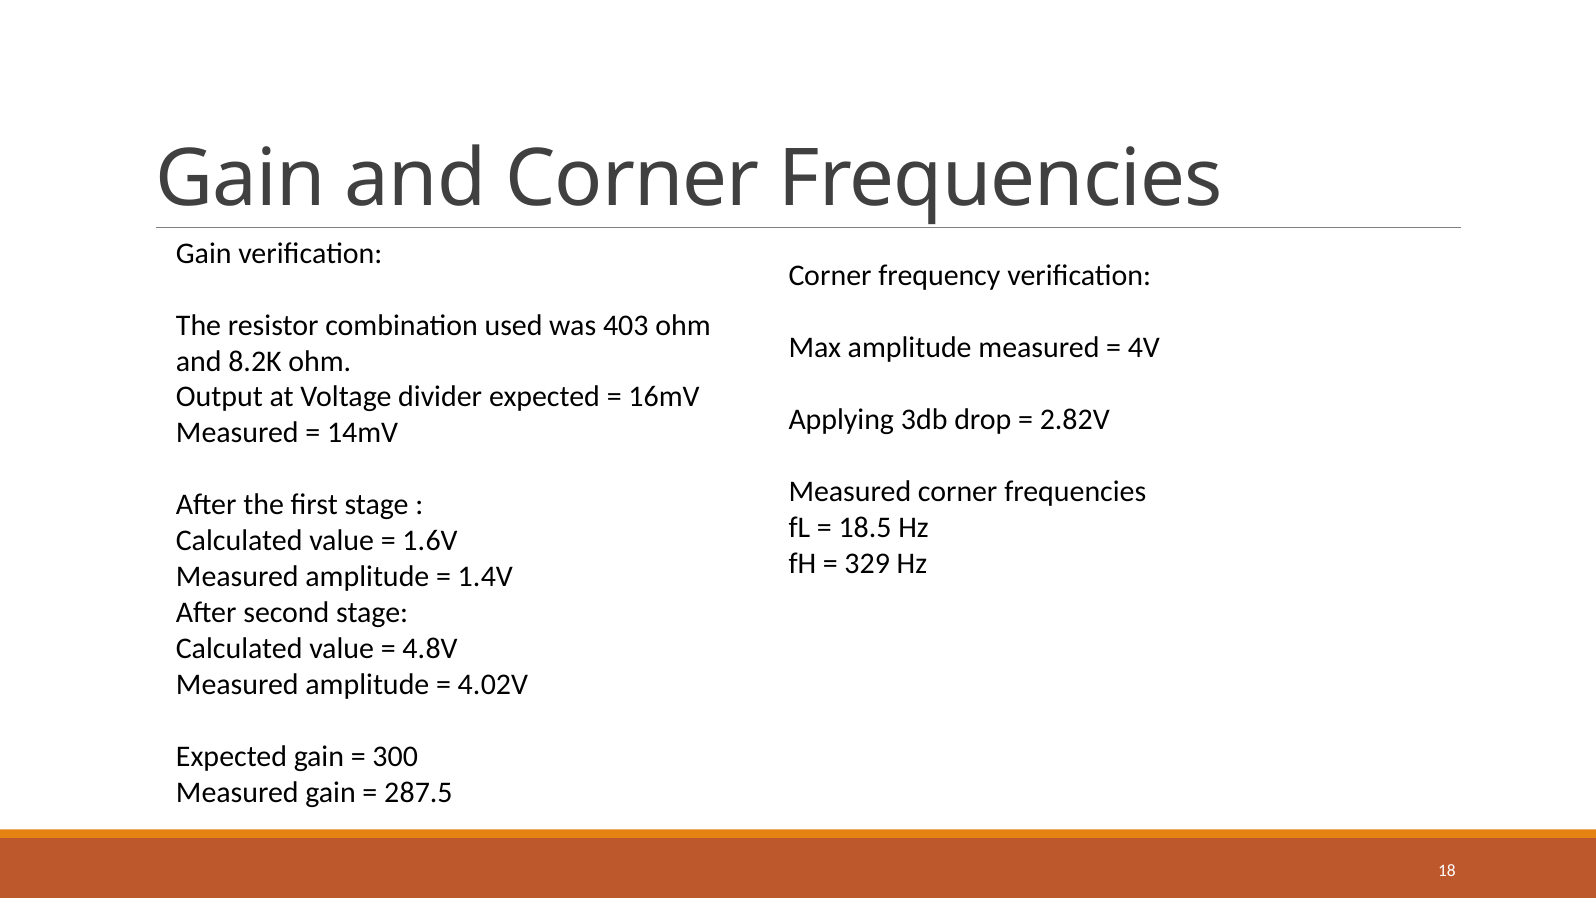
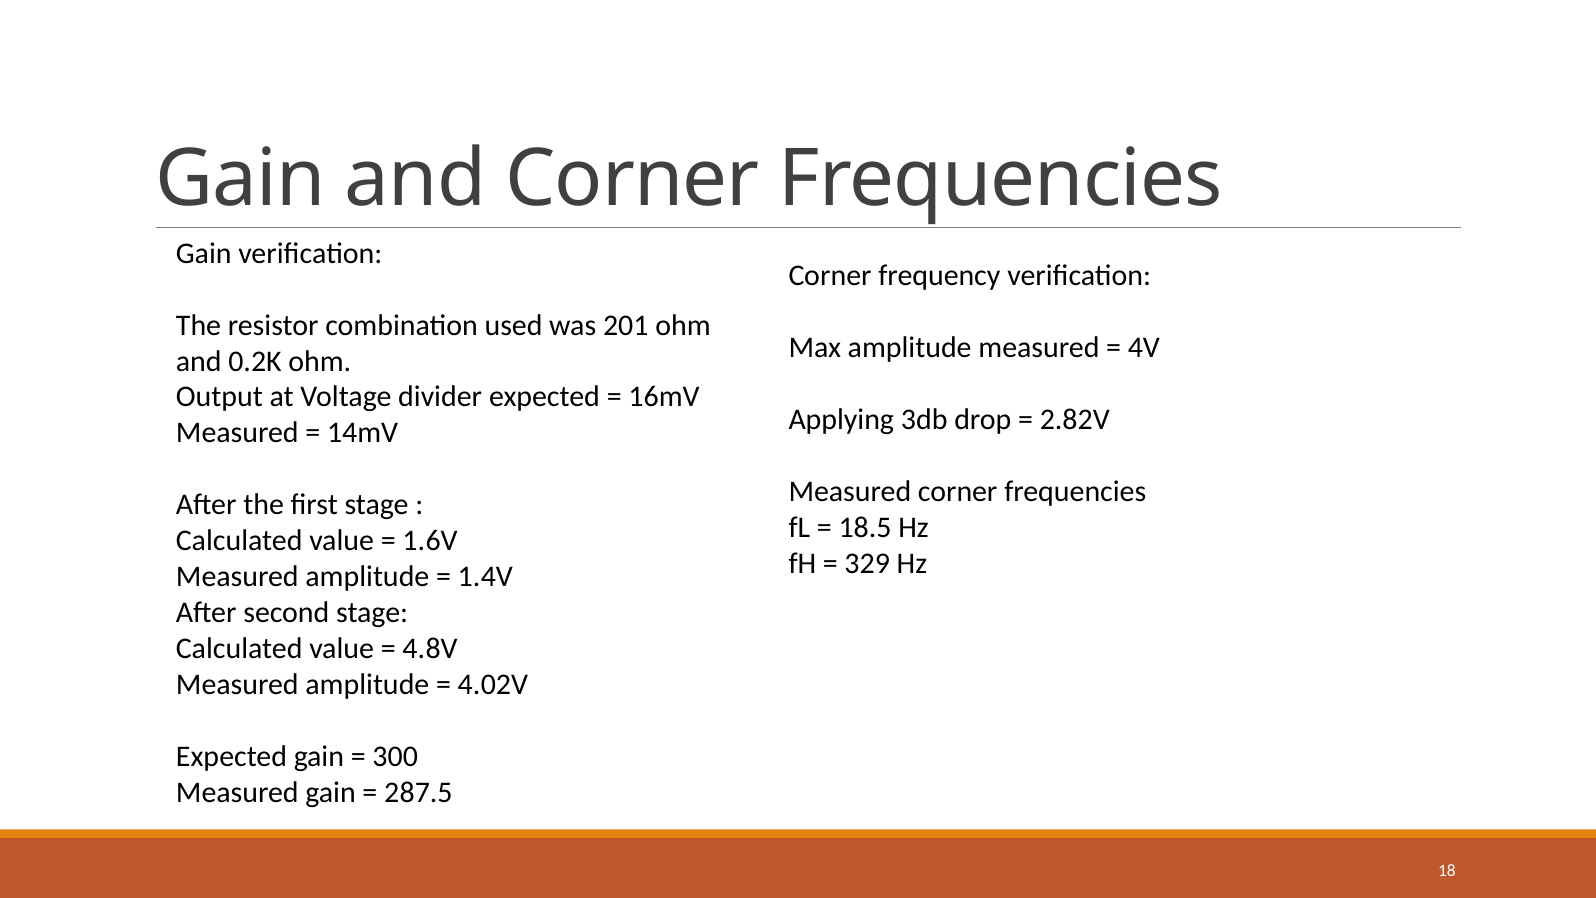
403: 403 -> 201
8.2K: 8.2K -> 0.2K
